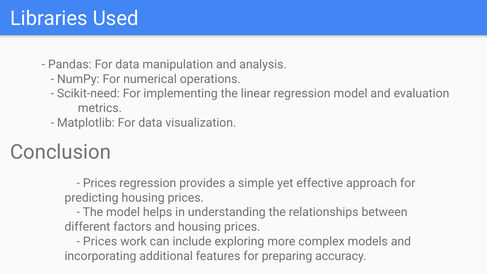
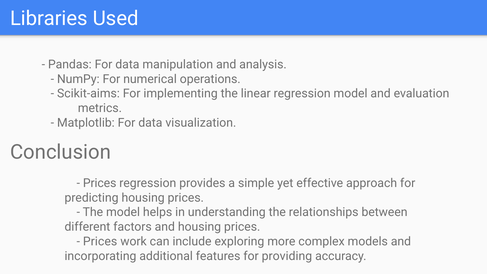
Scikit-need: Scikit-need -> Scikit-aims
preparing: preparing -> providing
